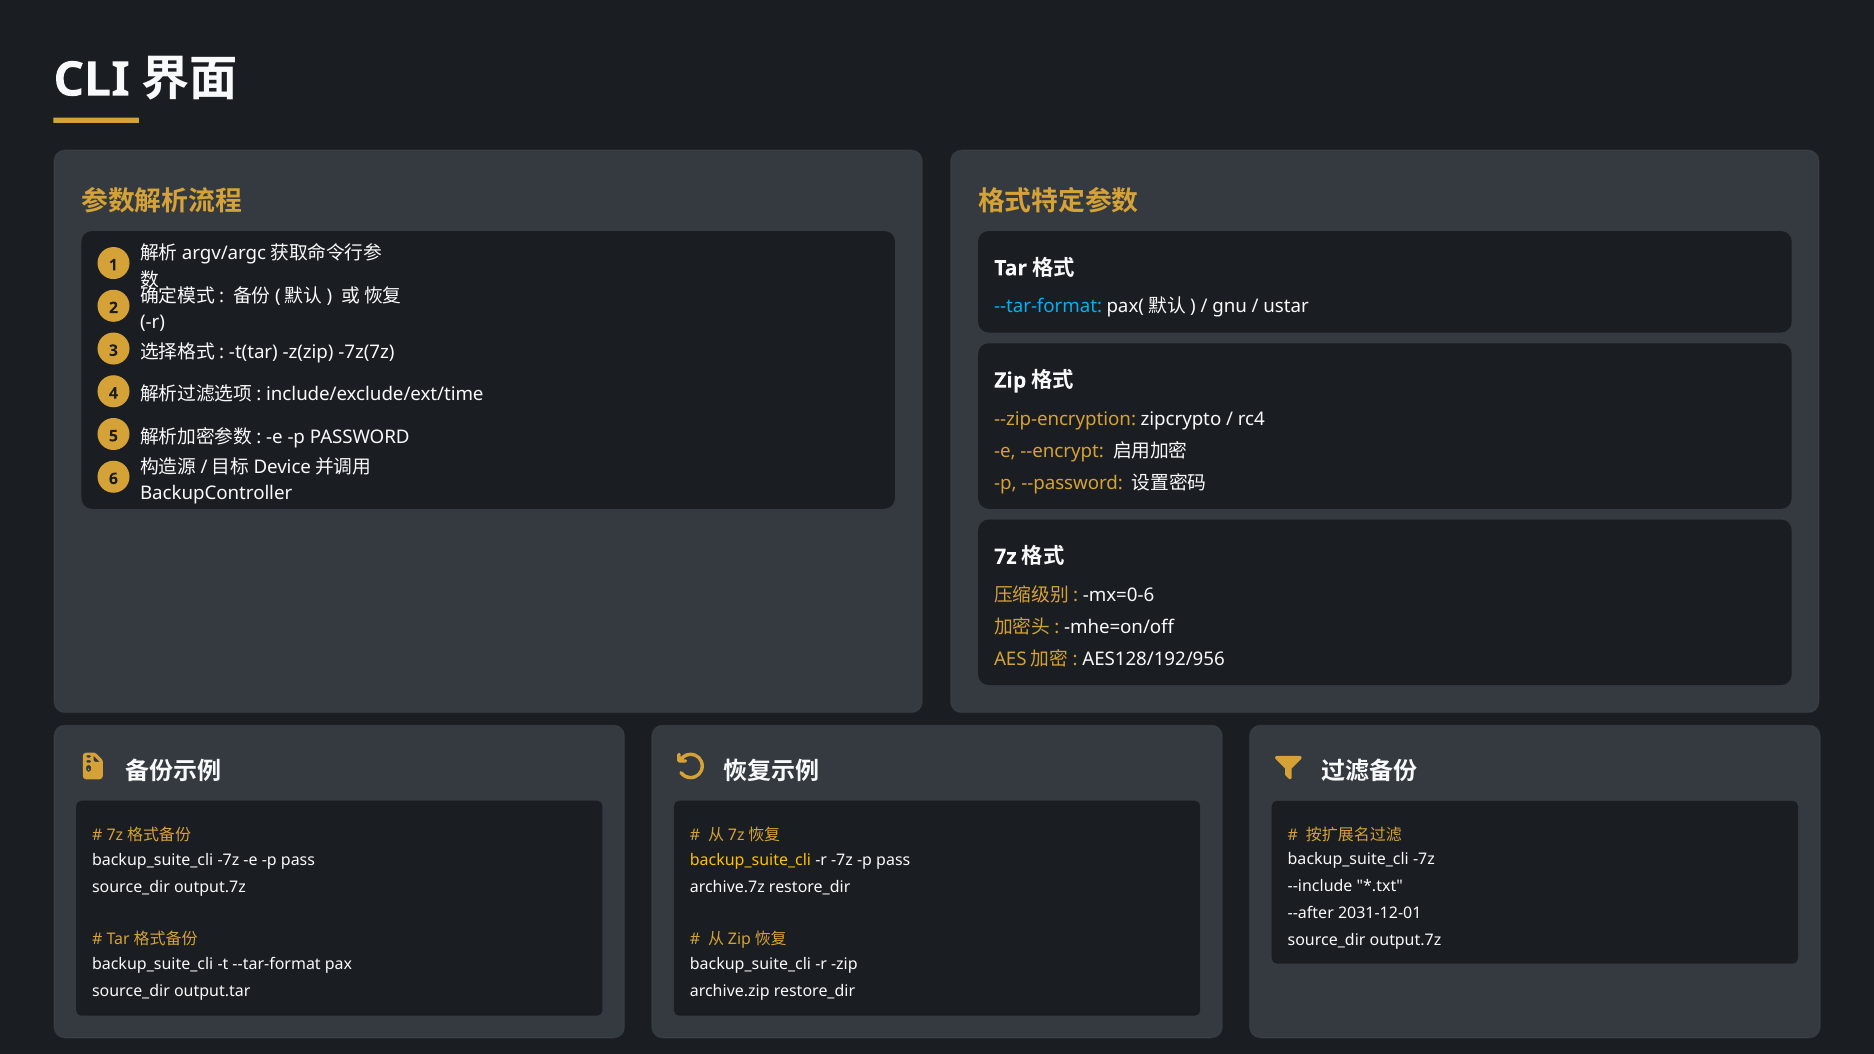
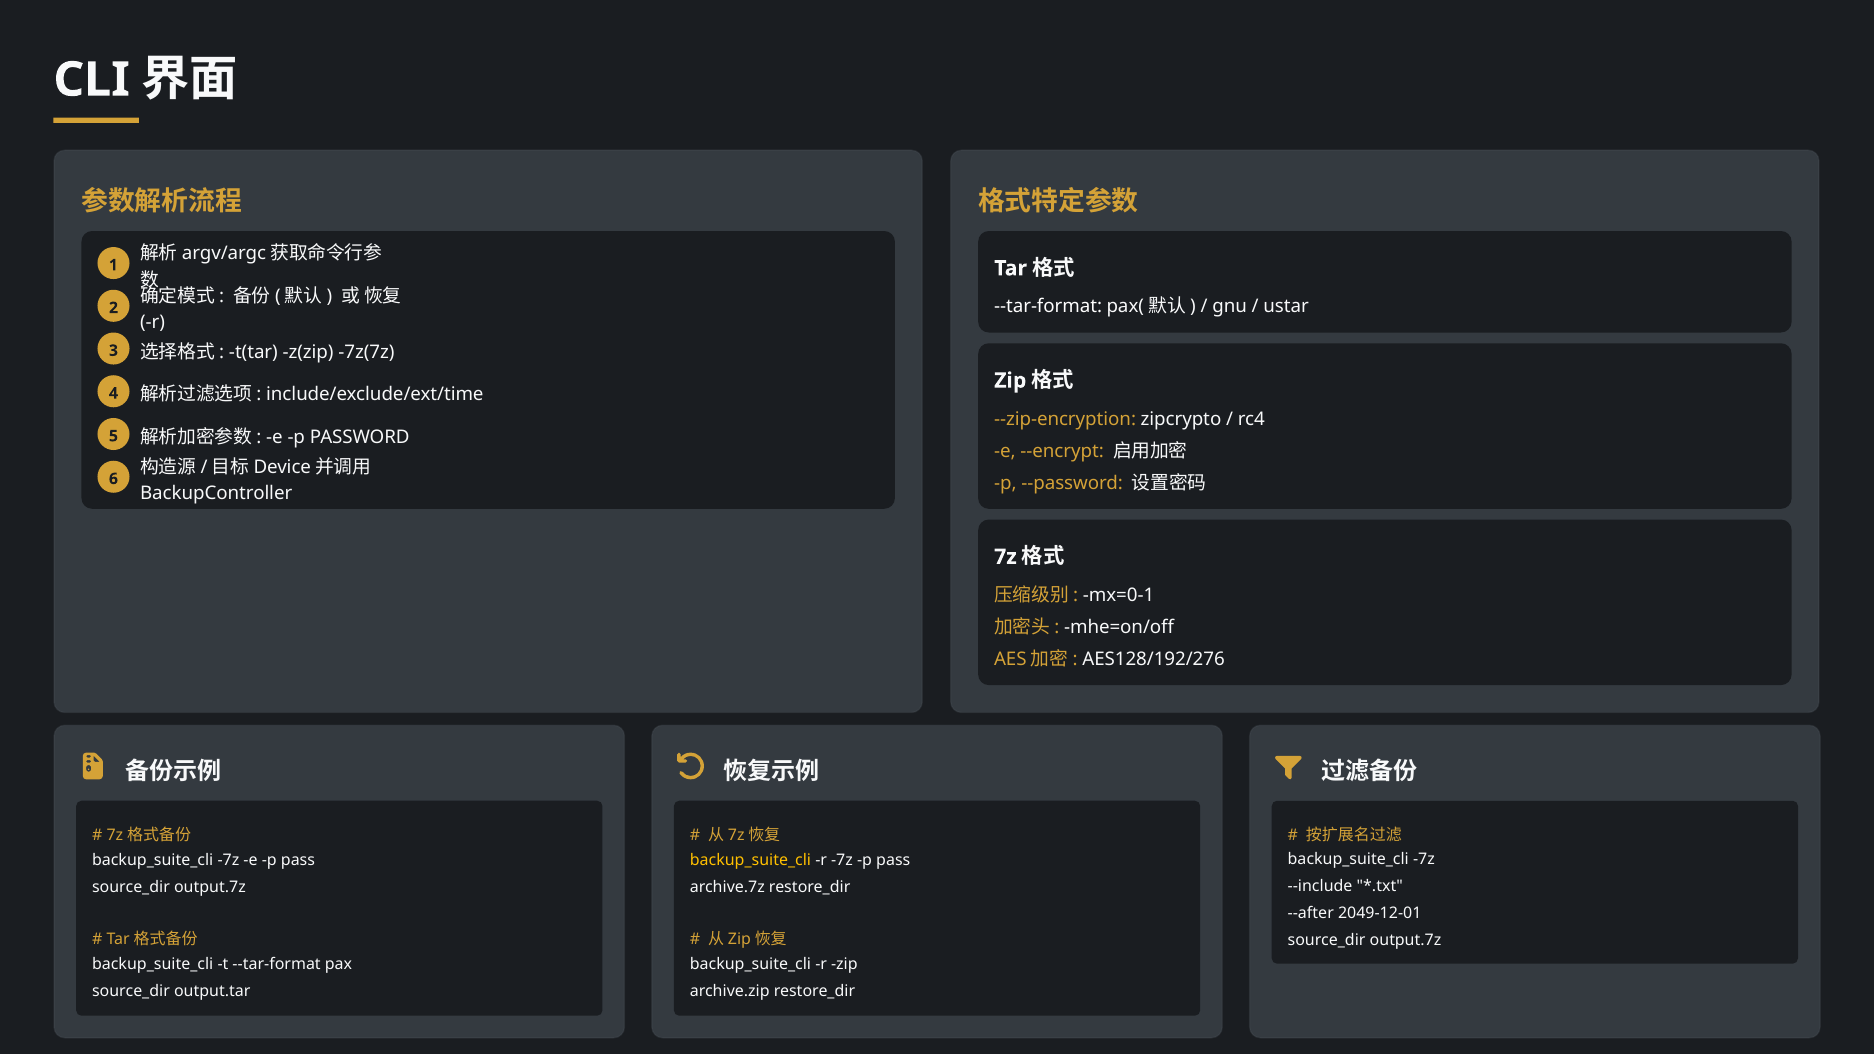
--tar-format at (1048, 307) colour: light blue -> white
mx=0-6: mx=0-6 -> mx=0-1
AES128/192/956: AES128/192/956 -> AES128/192/276
2031-12-01: 2031-12-01 -> 2049-12-01
